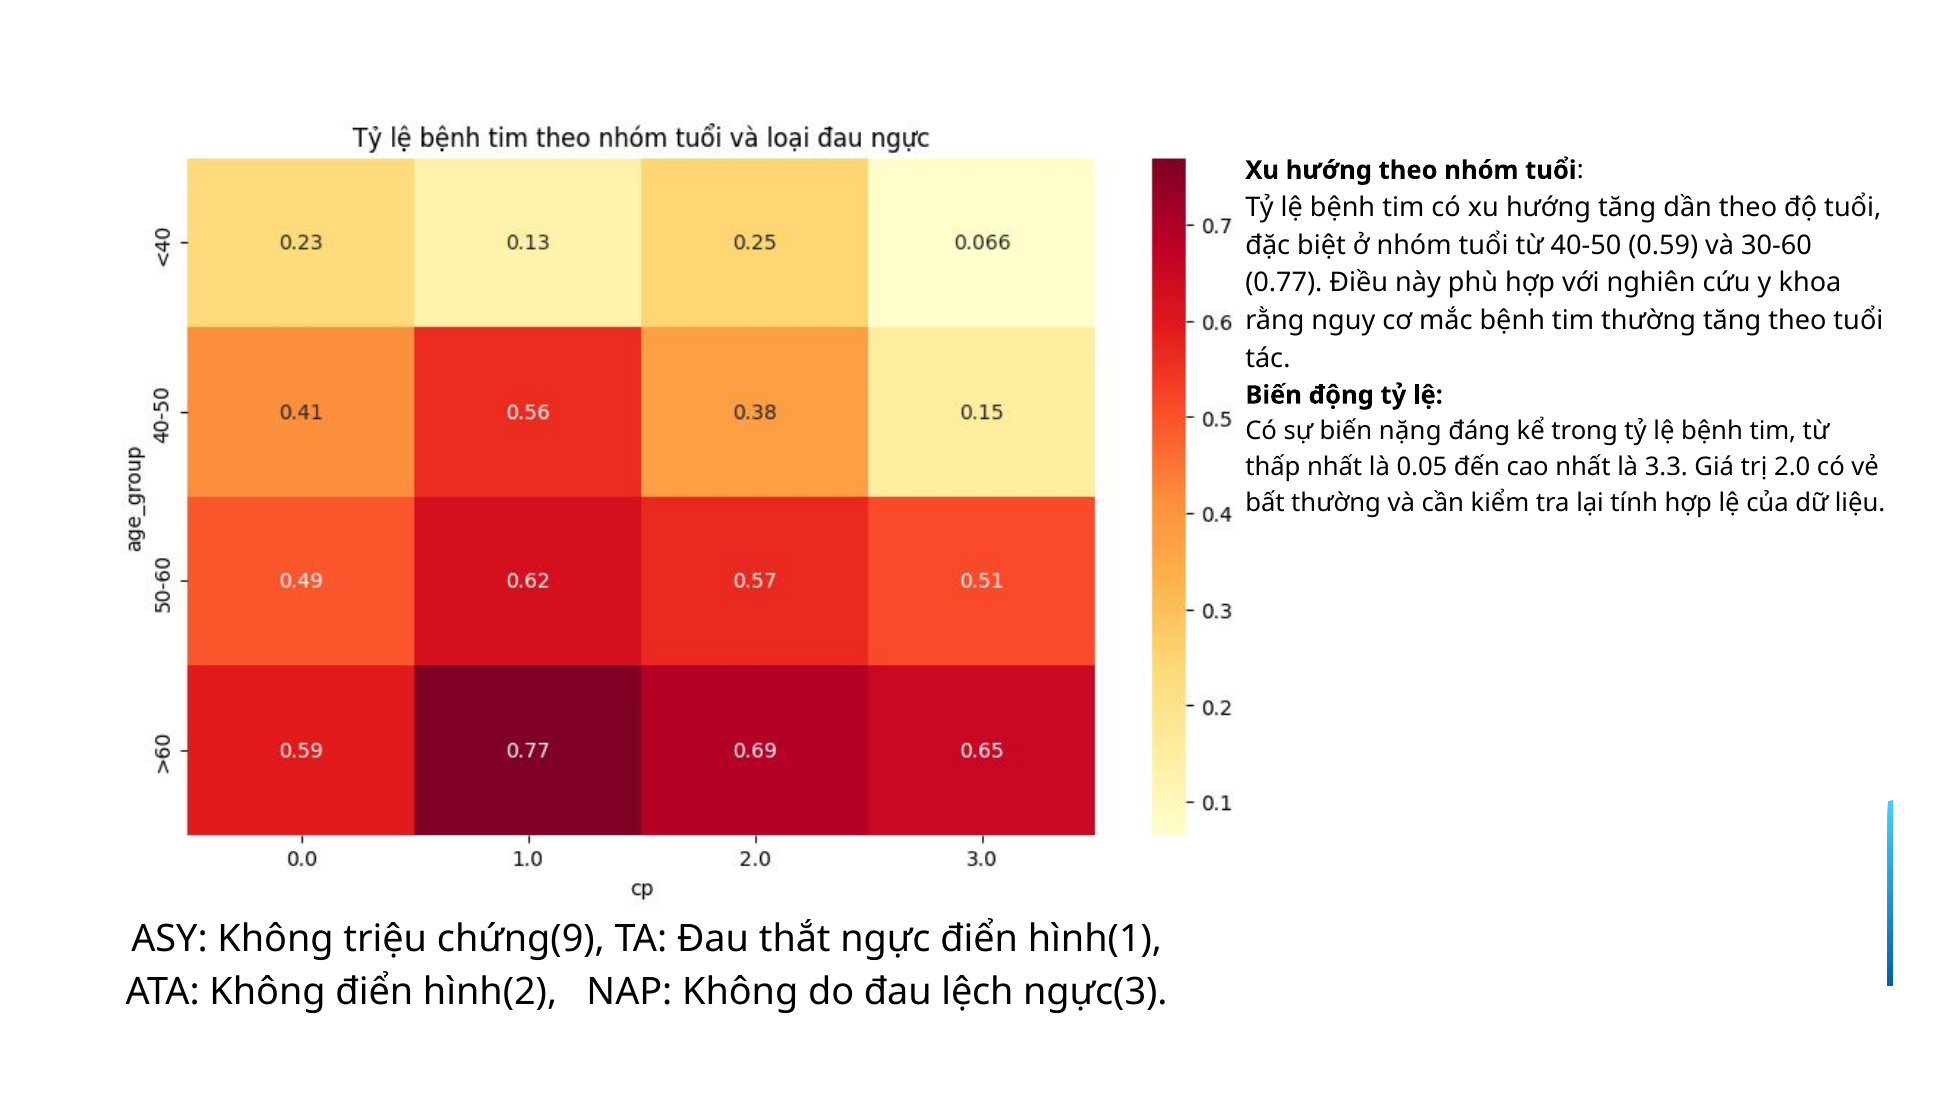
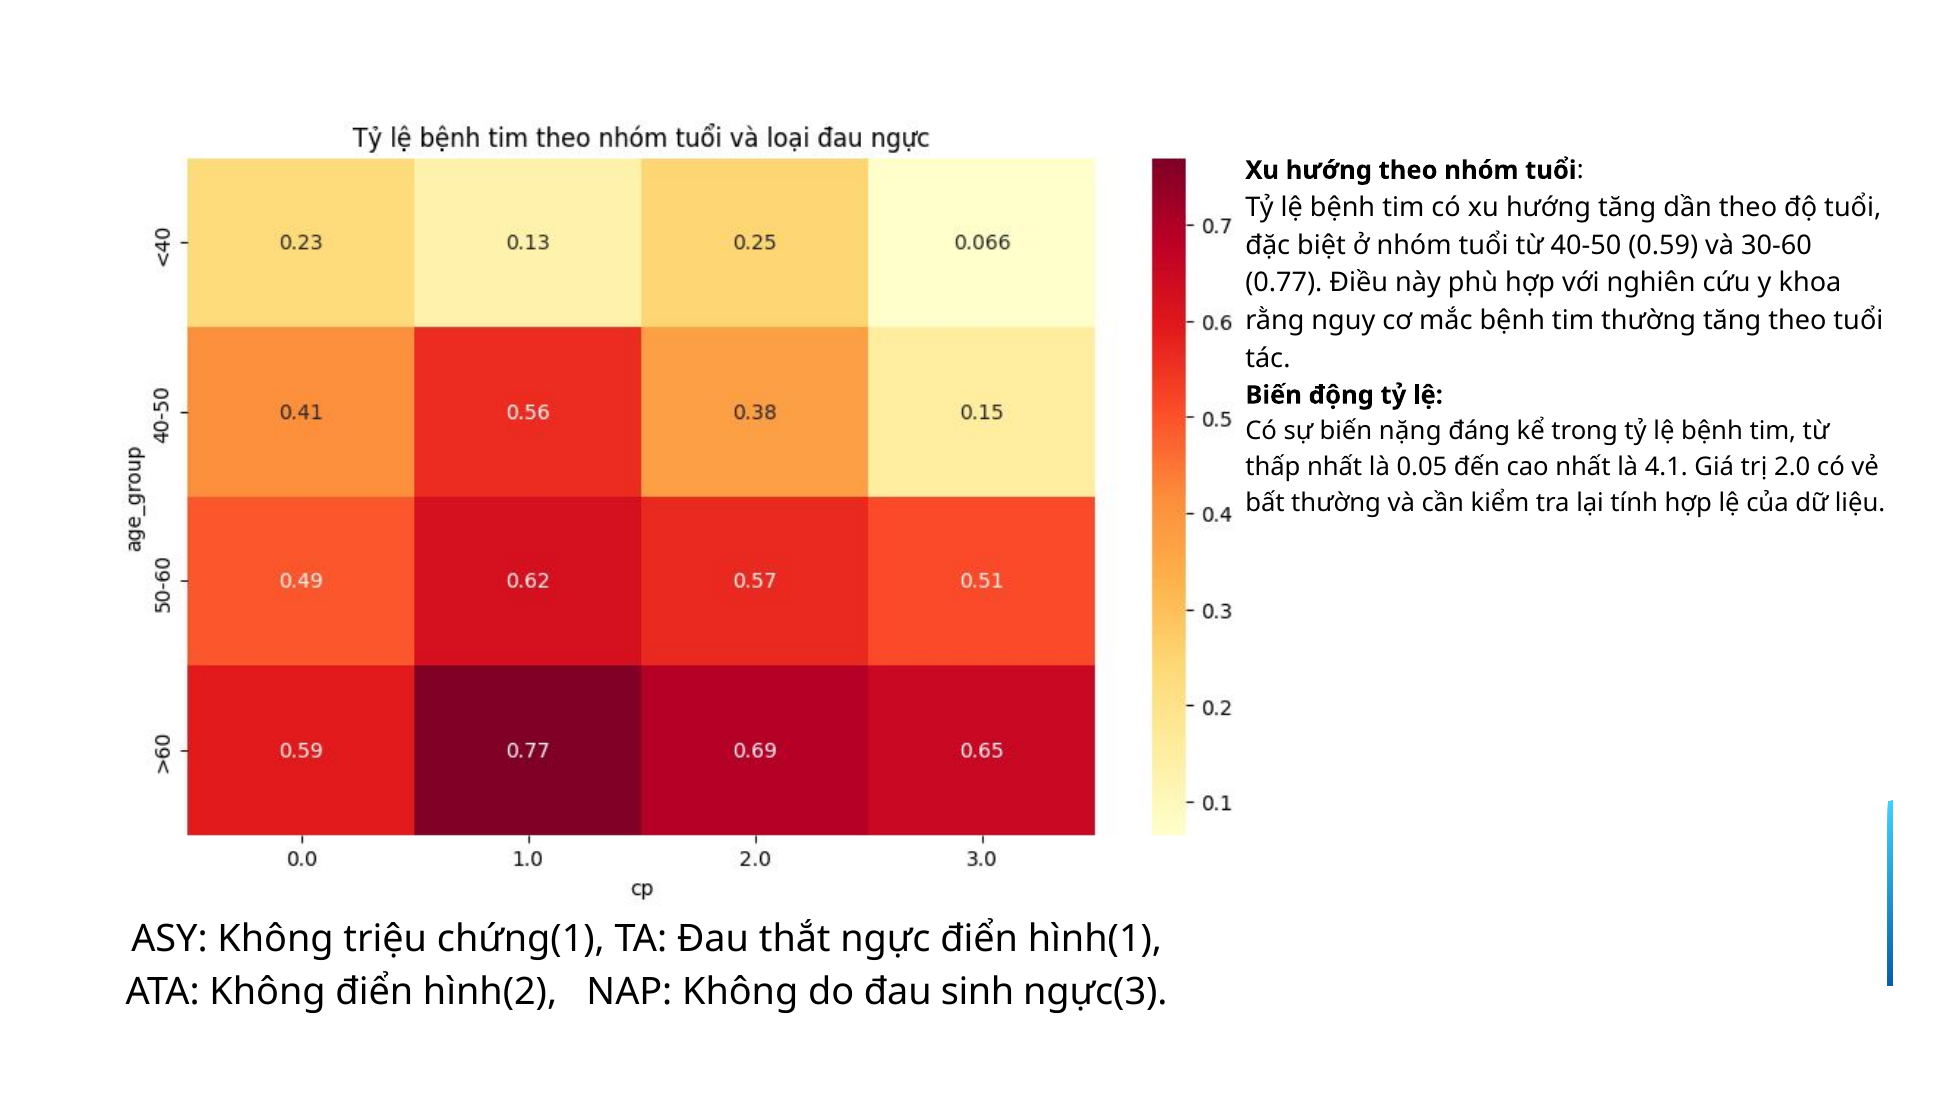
3.3: 3.3 -> 4.1
chứng(9: chứng(9 -> chứng(1
lệch: lệch -> sinh
